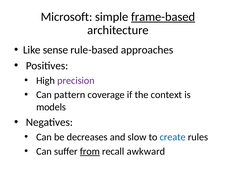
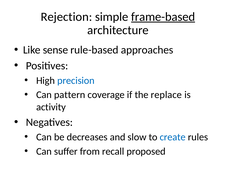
Microsoft: Microsoft -> Rejection
precision colour: purple -> blue
context: context -> replace
models: models -> activity
from underline: present -> none
awkward: awkward -> proposed
